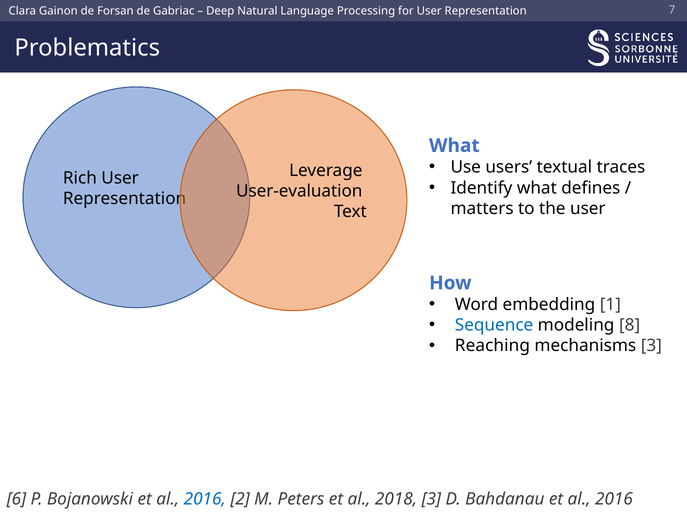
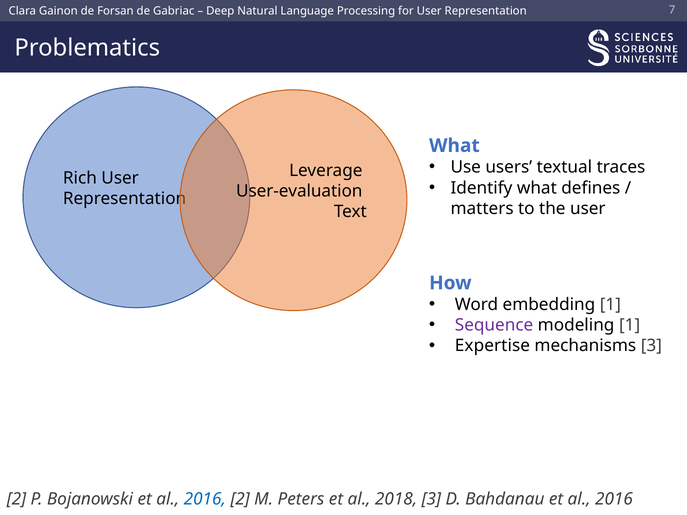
Sequence colour: blue -> purple
modeling 8: 8 -> 1
Reaching: Reaching -> Expertise
6 at (16, 499): 6 -> 2
